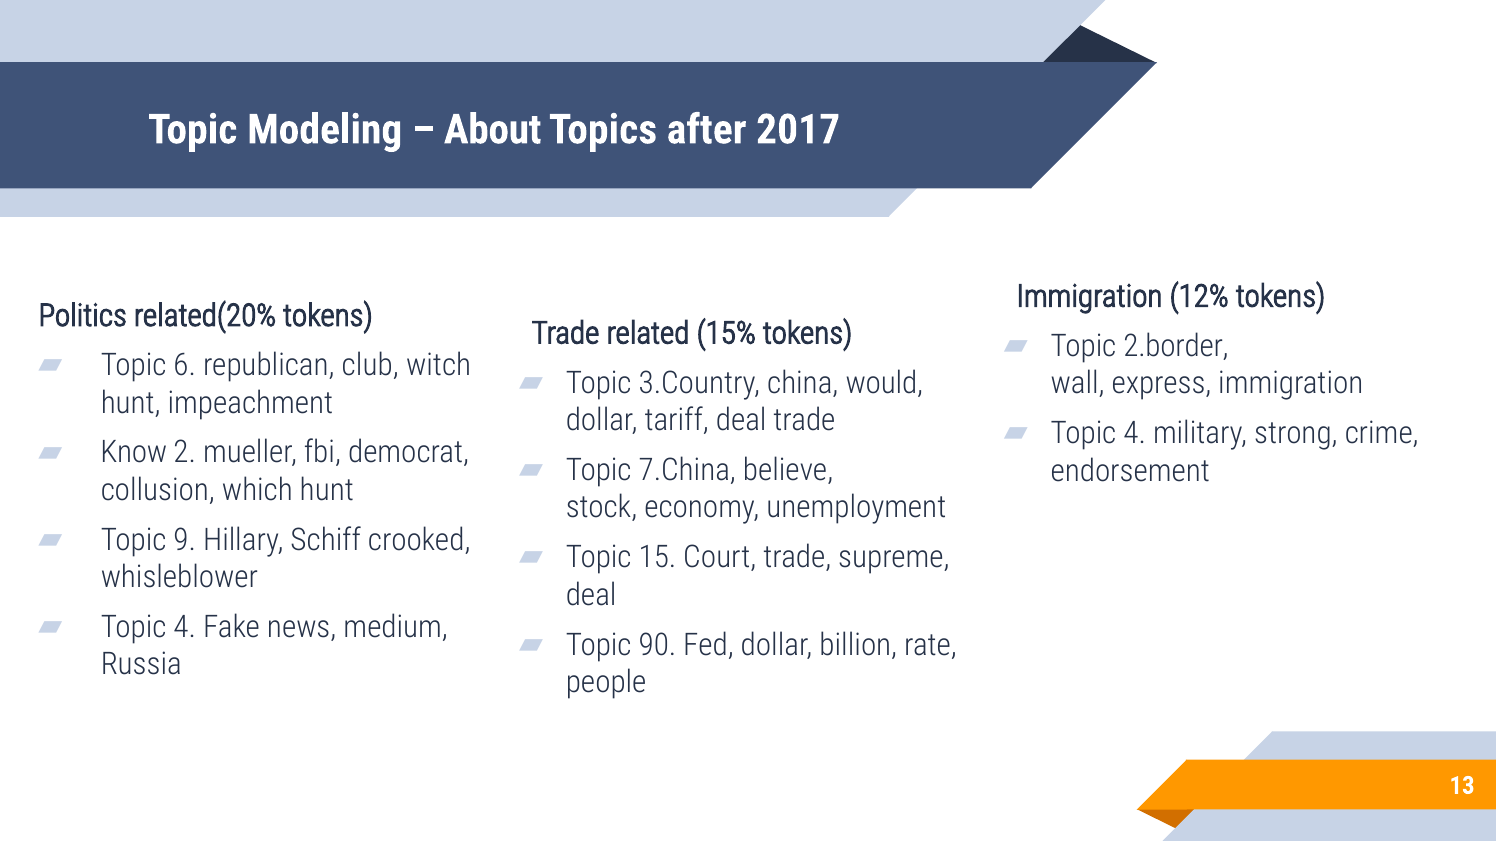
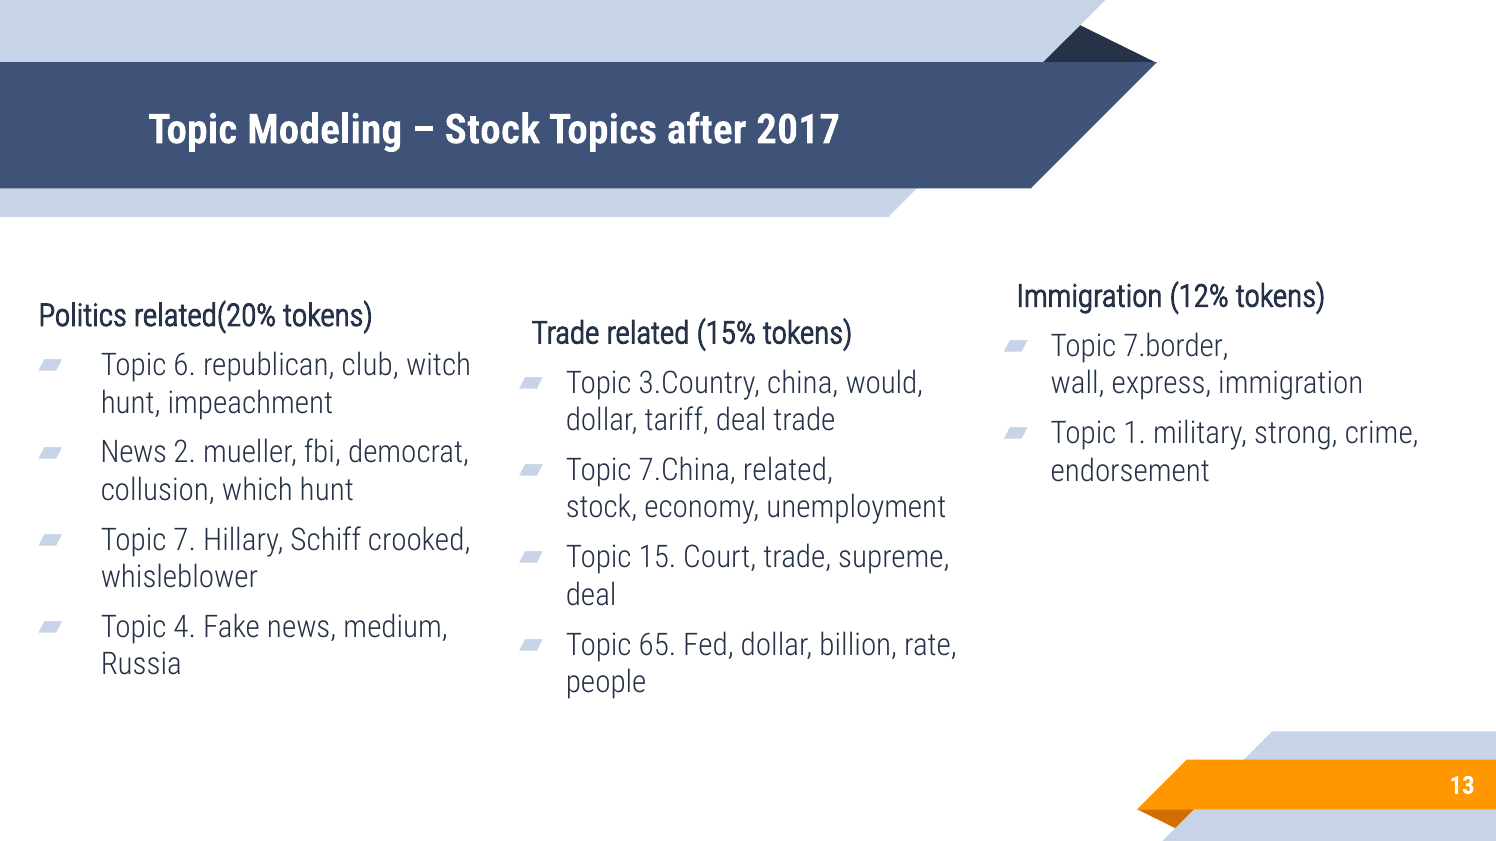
About at (493, 130): About -> Stock
2.border: 2.border -> 7.border
4 at (1135, 434): 4 -> 1
Know at (134, 453): Know -> News
7.China believe: believe -> related
9: 9 -> 7
90: 90 -> 65
